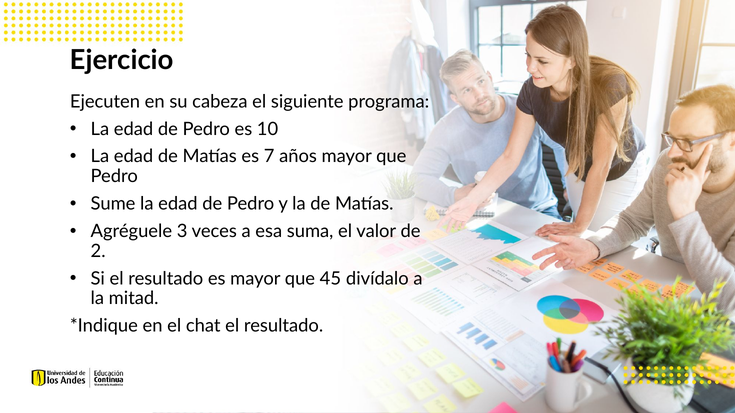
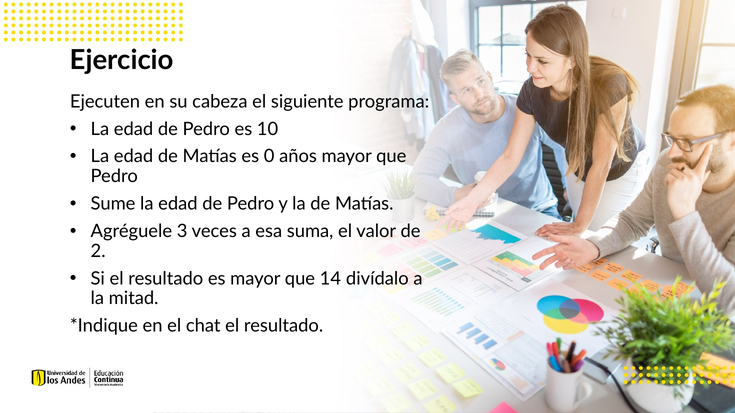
7: 7 -> 0
45: 45 -> 14
